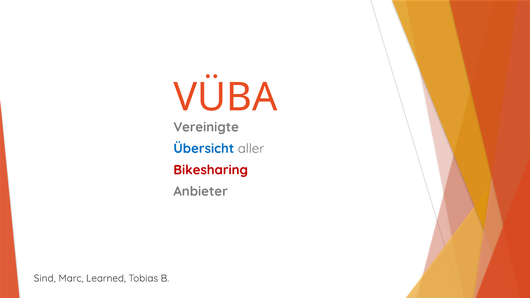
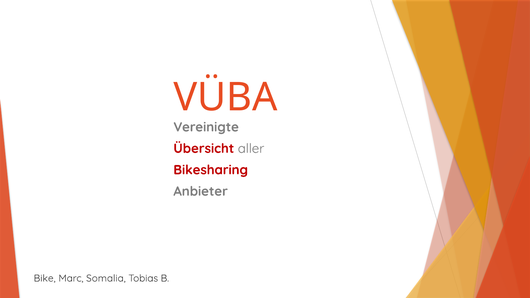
Übersicht colour: blue -> red
Sind: Sind -> Bike
Learned: Learned -> Somalia
